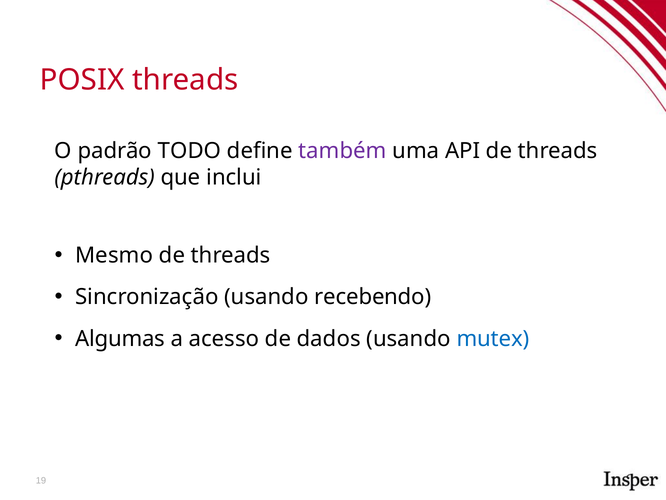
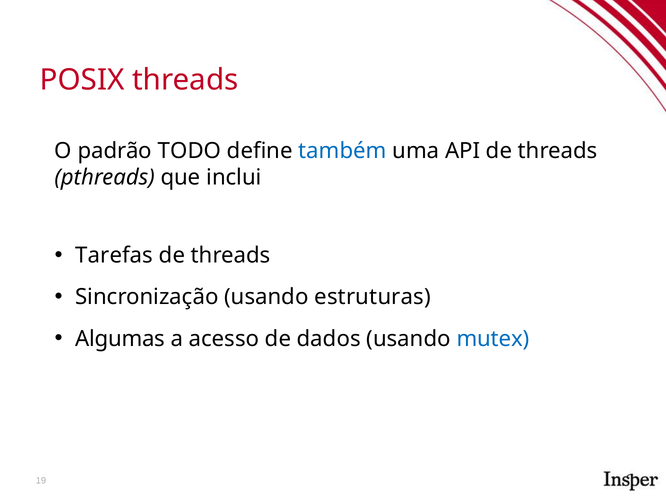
também colour: purple -> blue
Mesmo: Mesmo -> Tarefas
recebendo: recebendo -> estruturas
